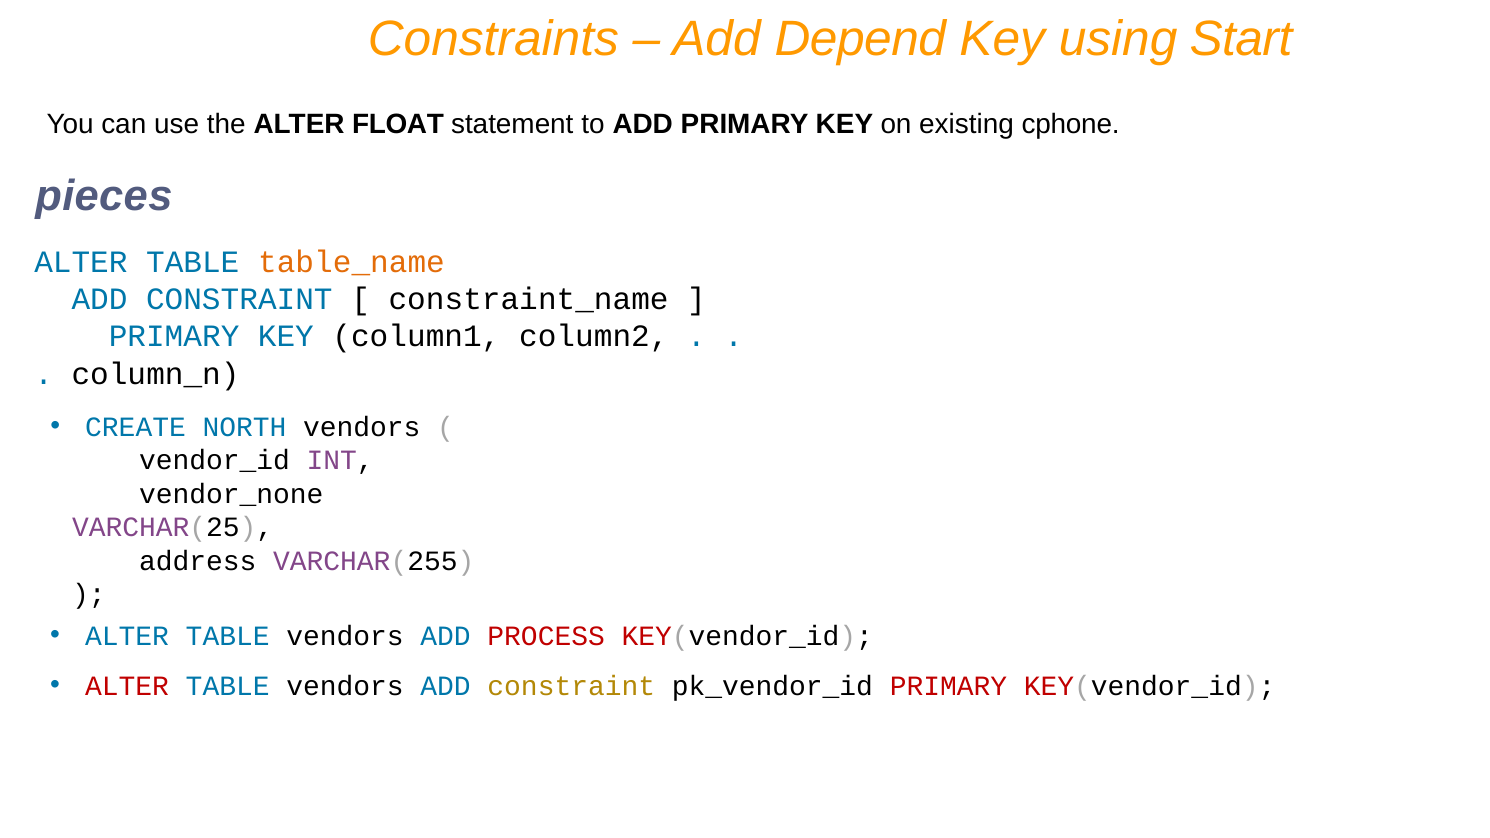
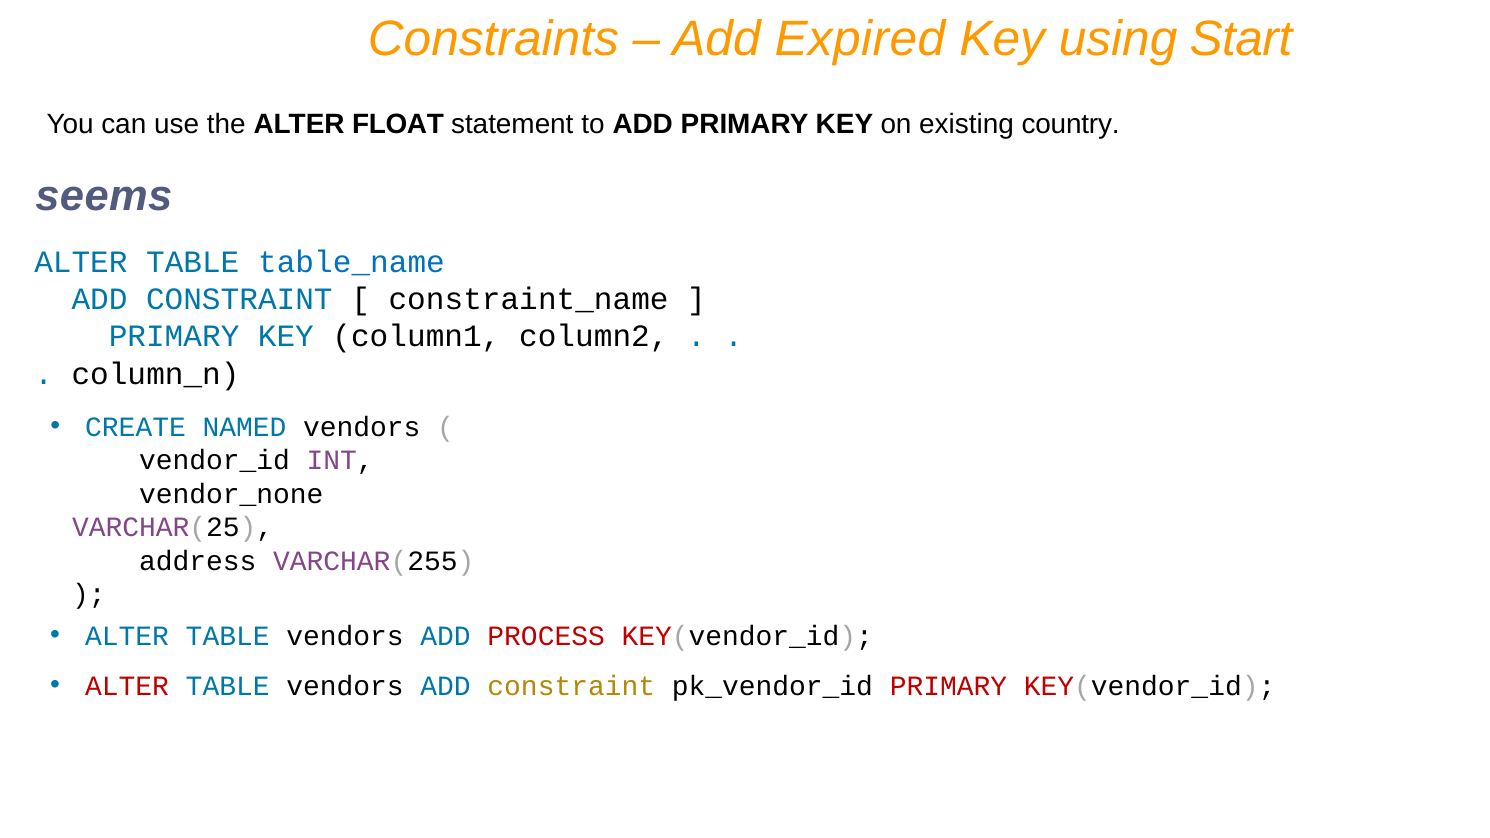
Depend: Depend -> Expired
cphone: cphone -> country
pieces: pieces -> seems
table_name colour: orange -> blue
NORTH: NORTH -> NAMED
